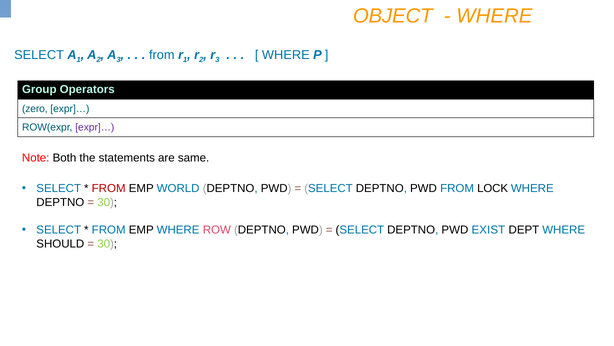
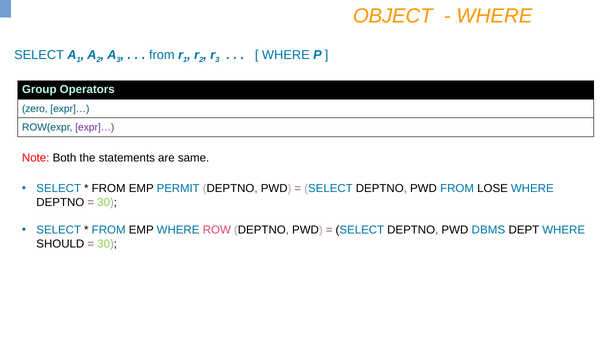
FROM at (109, 188) colour: red -> black
WORLD: WORLD -> PERMIT
LOCK: LOCK -> LOSE
EXIST: EXIST -> DBMS
